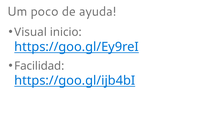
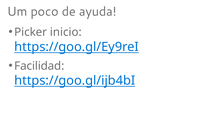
Visual: Visual -> Picker
